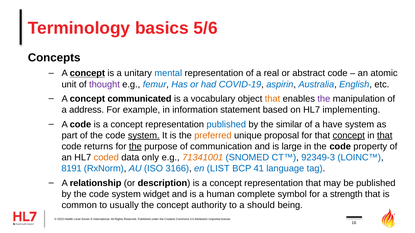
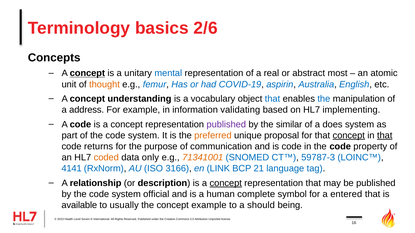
5/6: 5/6 -> 2/6
abstract code: code -> most
thought colour: purple -> orange
communicated: communicated -> understanding
that at (272, 99) colour: orange -> blue
the at (324, 99) colour: purple -> blue
statement: statement -> validating
published at (226, 125) colour: blue -> purple
have: have -> does
system at (144, 136) underline: present -> none
the at (135, 147) underline: present -> none
is large: large -> code
92349-3: 92349-3 -> 59787-3
8191: 8191 -> 4141
LIST: LIST -> LINK
41: 41 -> 21
concept at (226, 183) underline: none -> present
widget: widget -> official
strength: strength -> entered
common: common -> available
concept authority: authority -> example
